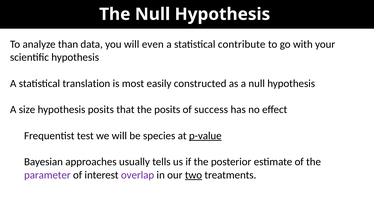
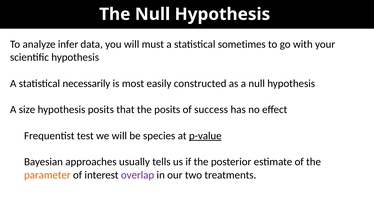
than: than -> infer
even: even -> must
contribute: contribute -> sometimes
translation: translation -> necessarily
parameter colour: purple -> orange
two underline: present -> none
